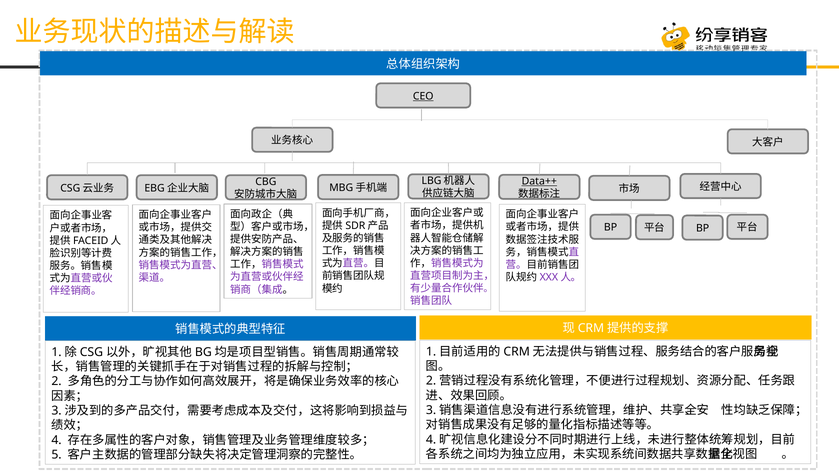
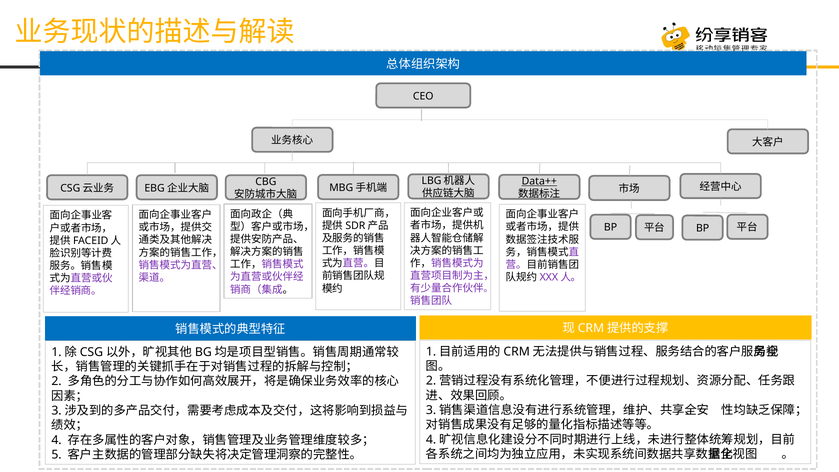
CEO underline: present -> none
